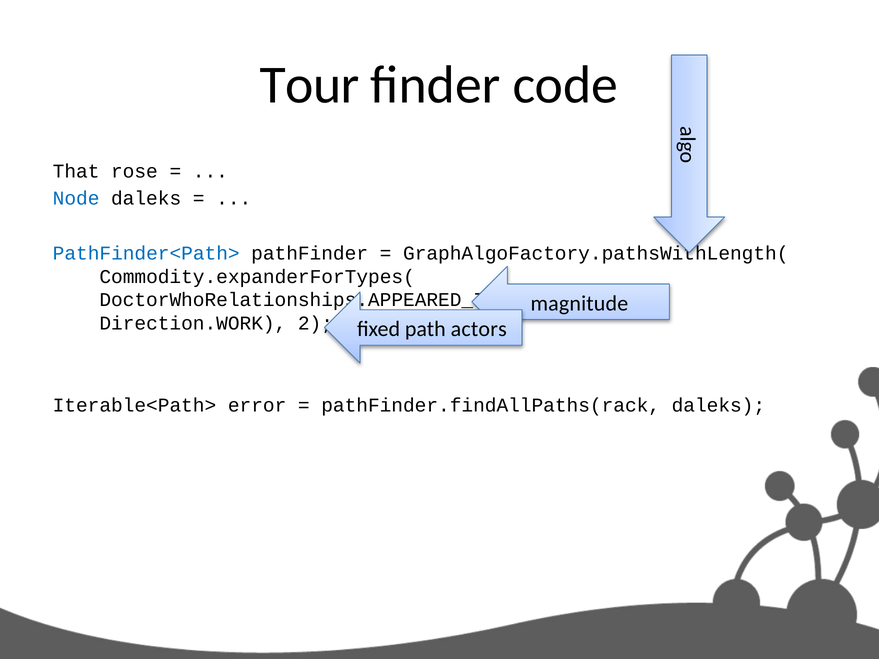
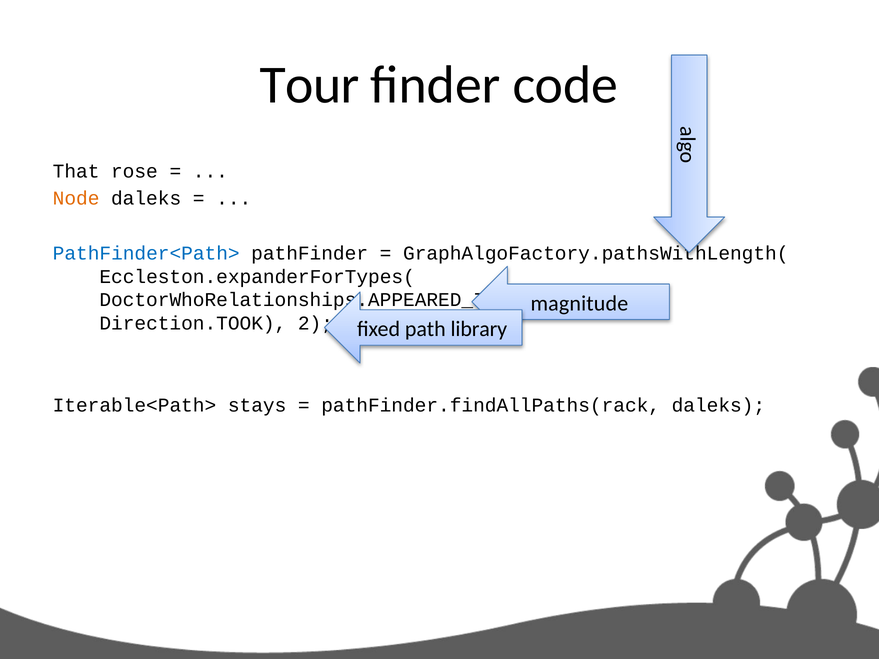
Node colour: blue -> orange
Commodity.expanderForTypes(: Commodity.expanderForTypes( -> Eccleston.expanderForTypes(
Direction.WORK: Direction.WORK -> Direction.TOOK
actors: actors -> library
error: error -> stays
